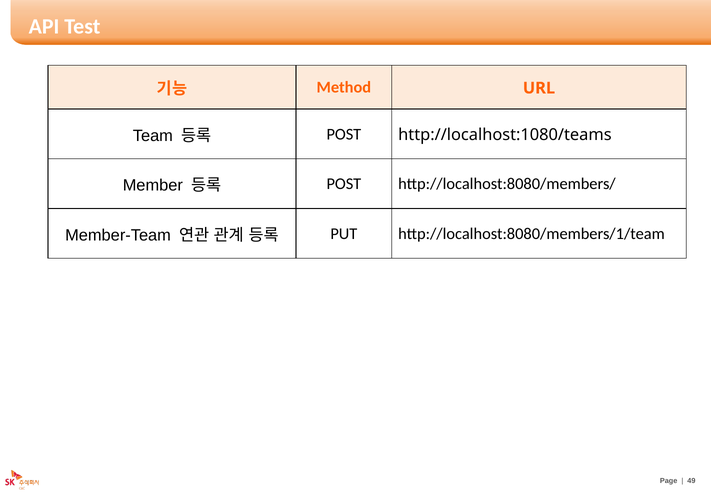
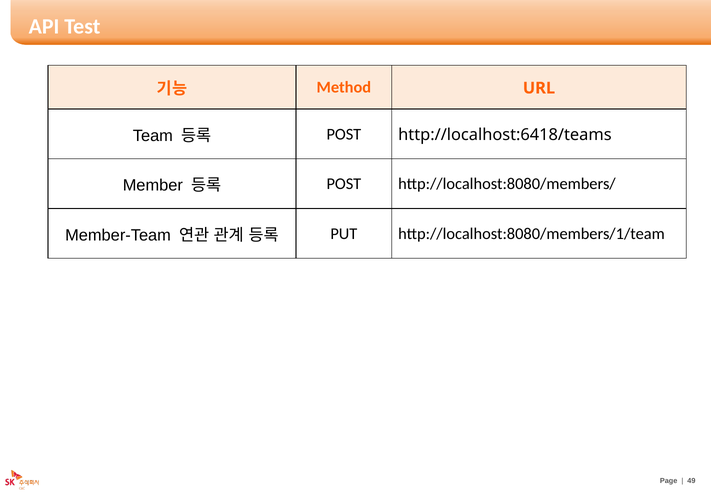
http://localhost:1080/teams: http://localhost:1080/teams -> http://localhost:6418/teams
